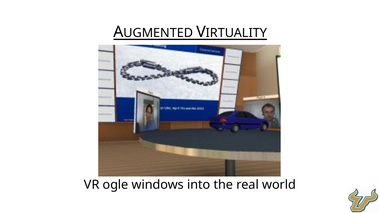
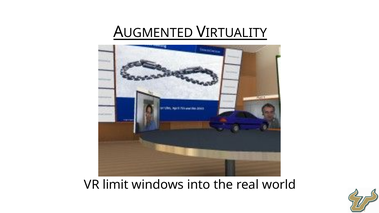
ogle: ogle -> limit
